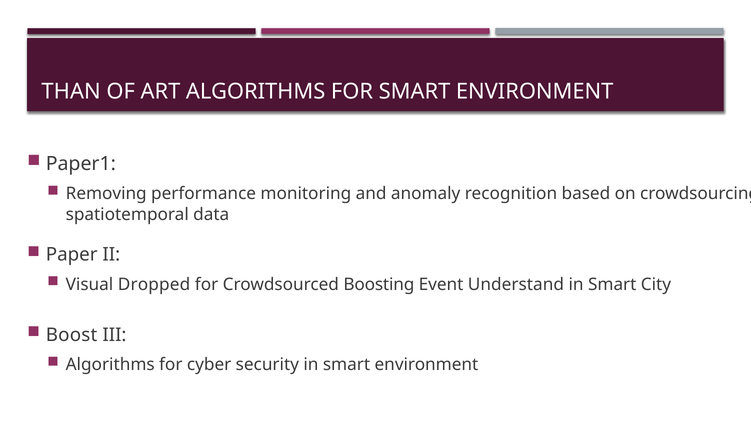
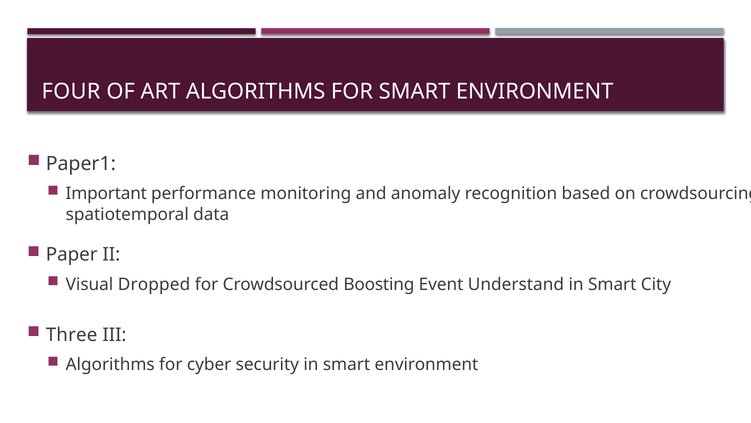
THAN: THAN -> FOUR
Removing: Removing -> Important
Boost: Boost -> Three
